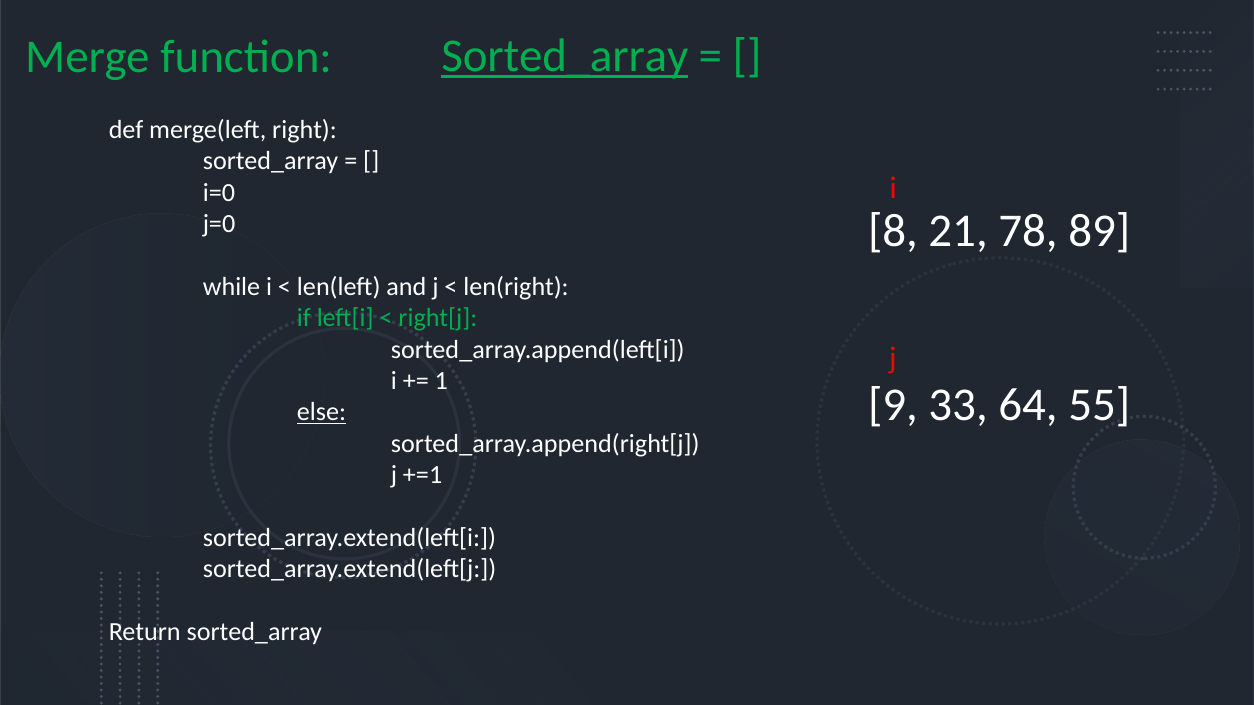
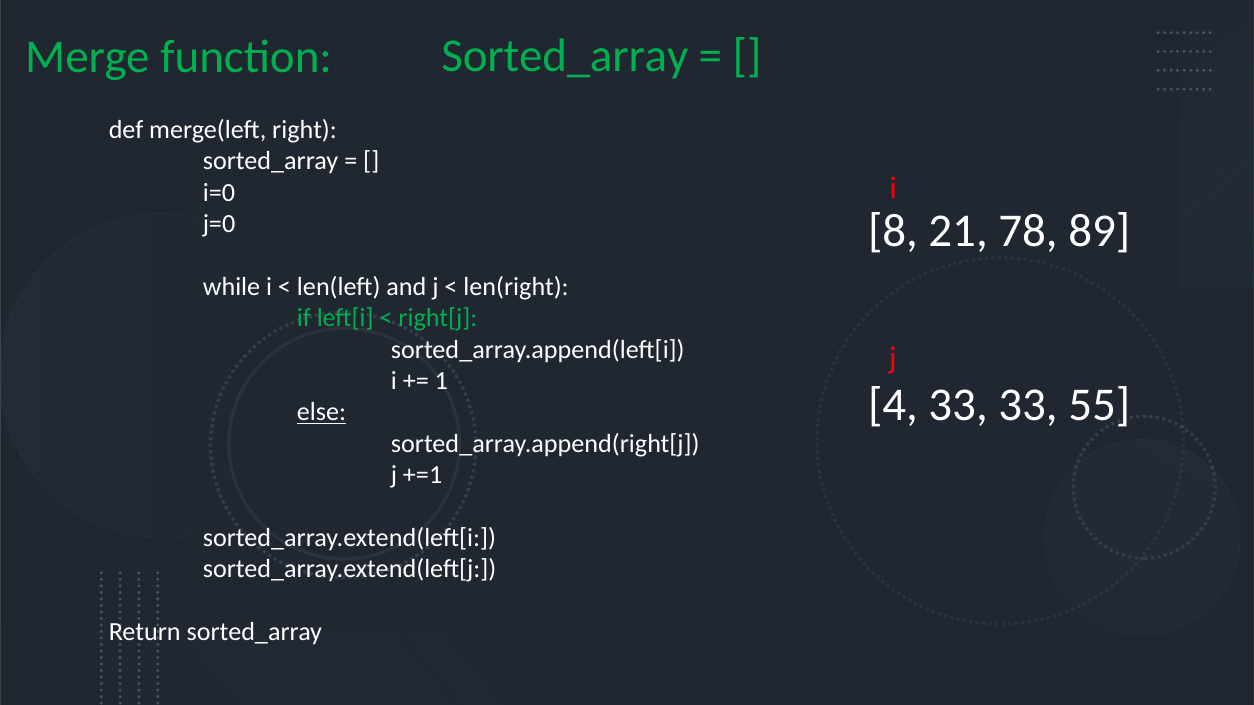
Sorted_array at (565, 56) underline: present -> none
9: 9 -> 4
33 64: 64 -> 33
